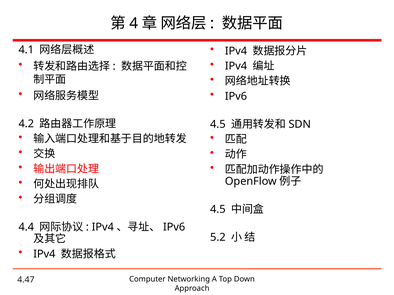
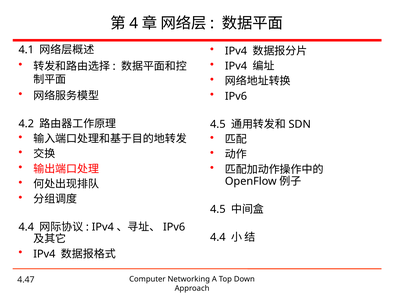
5.2 at (218, 238): 5.2 -> 4.4
